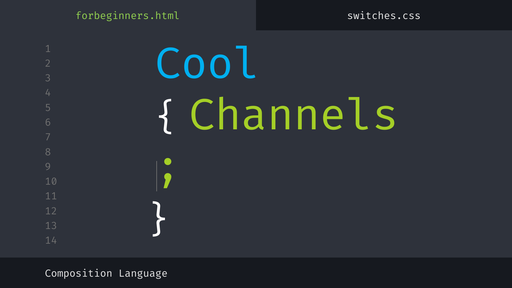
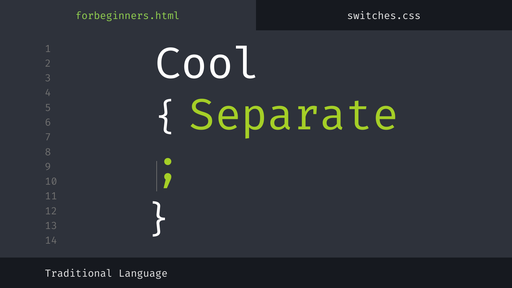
Cool colour: light blue -> white
Channels: Channels -> Separate
Composition: Composition -> Traditional
